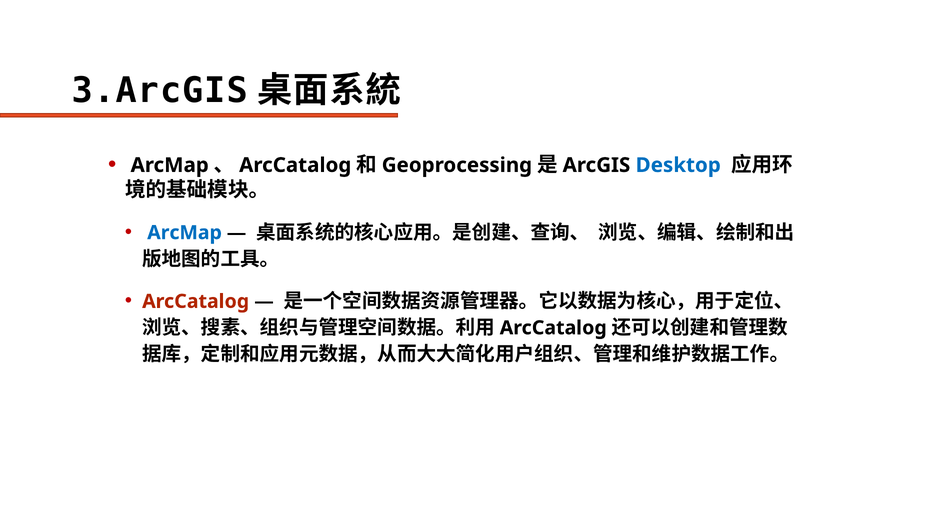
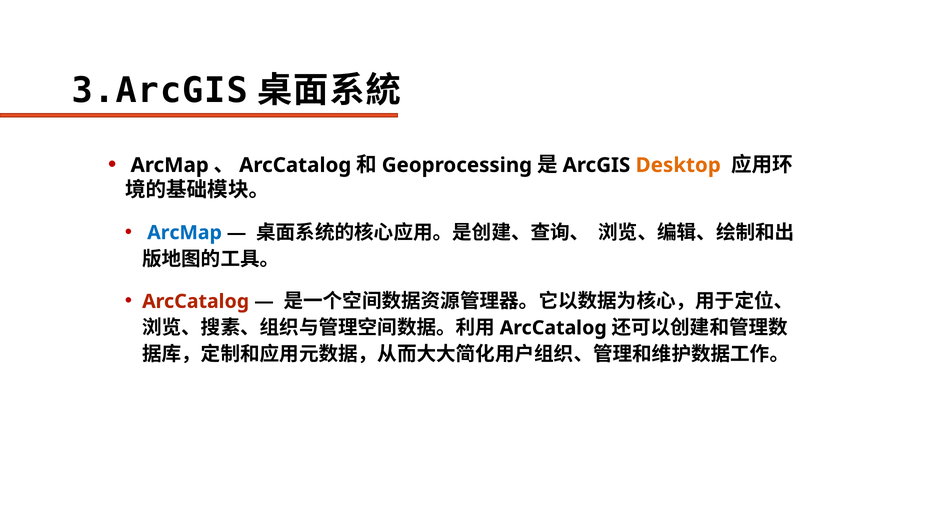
Desktop colour: blue -> orange
